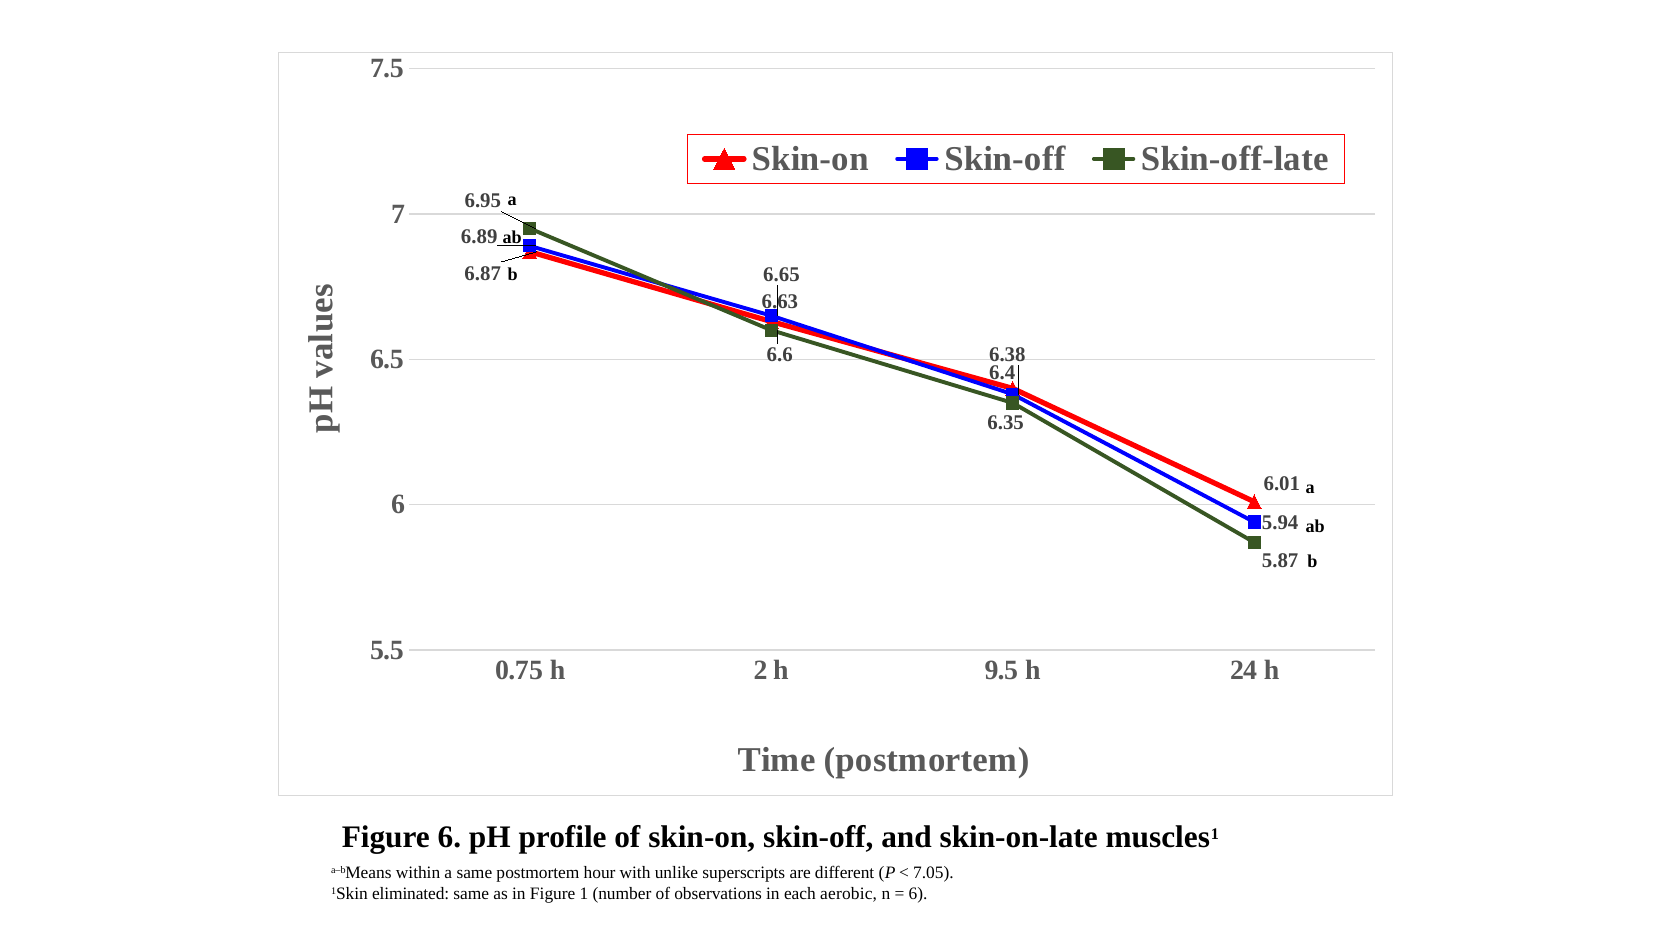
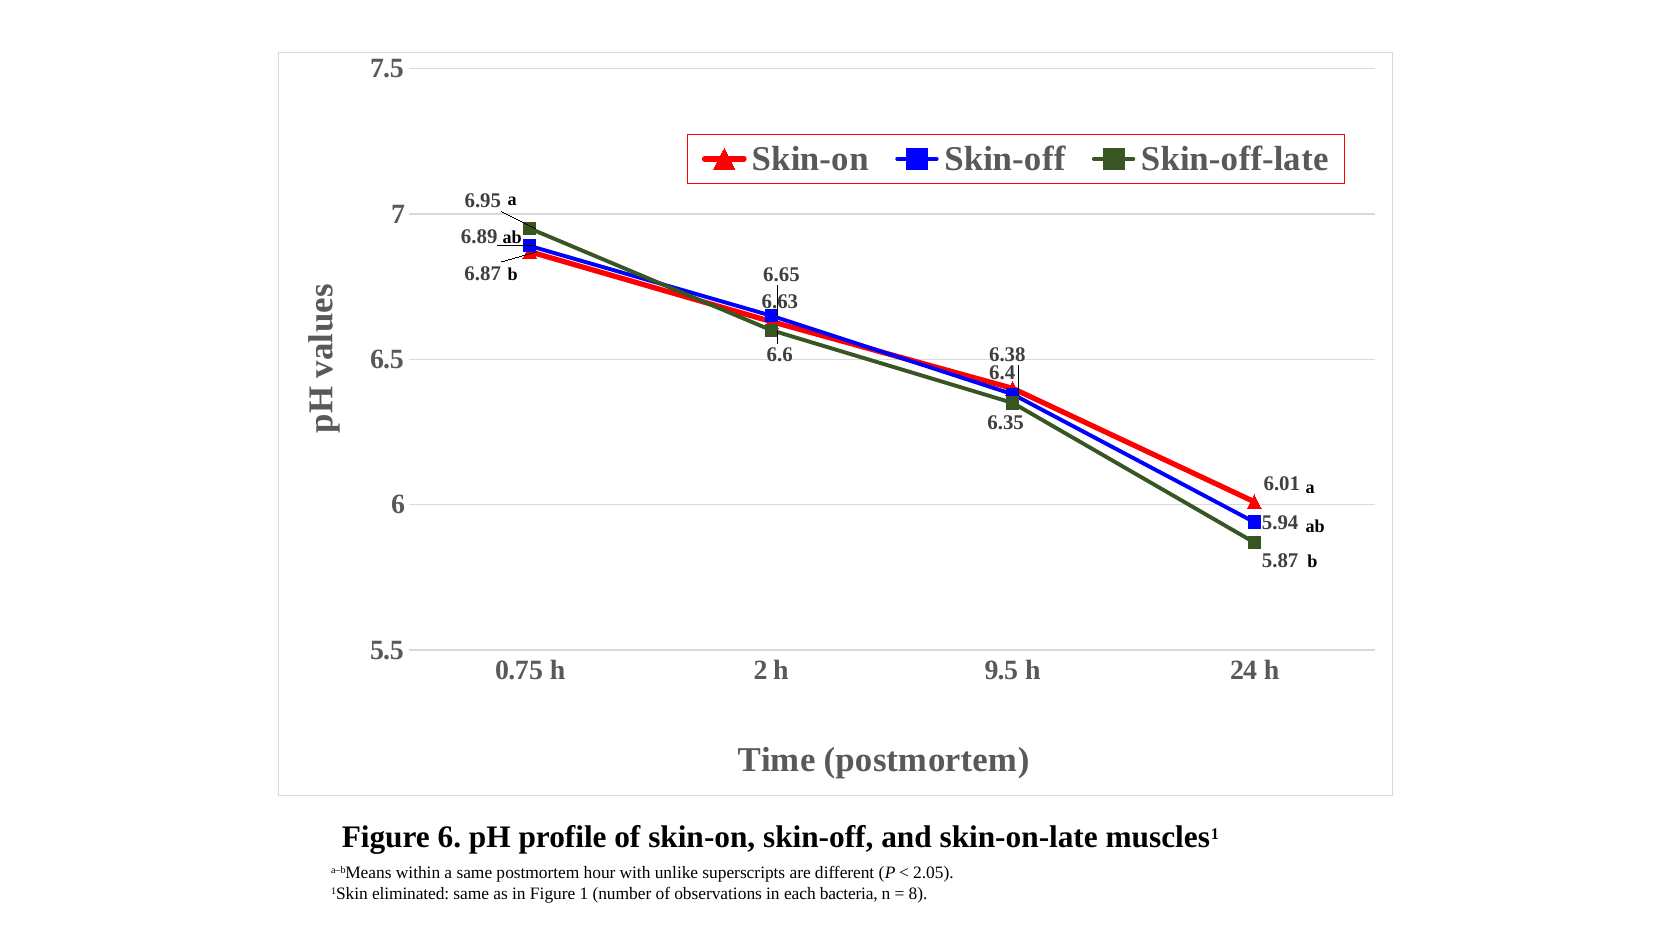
7.05: 7.05 -> 2.05
aerobic: aerobic -> bacteria
6 at (918, 893): 6 -> 8
